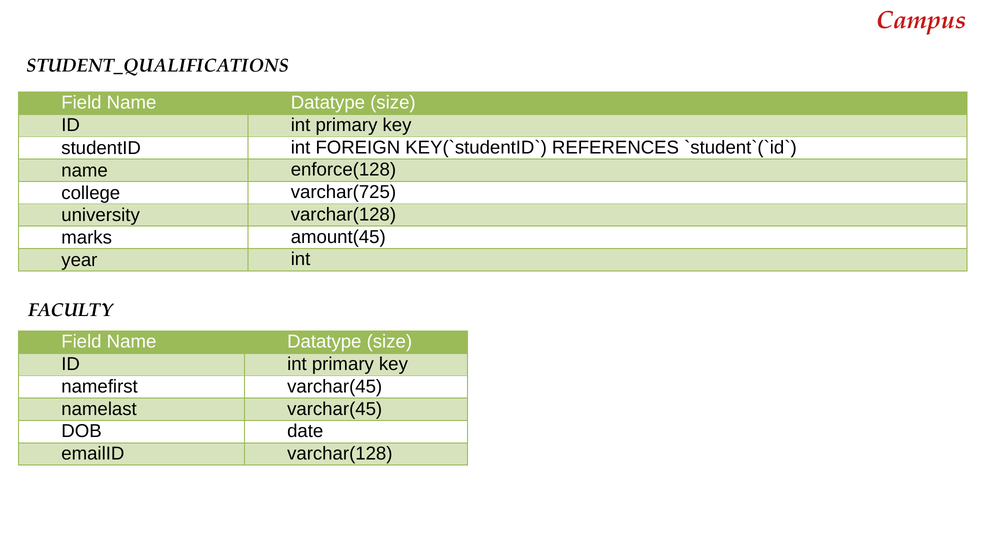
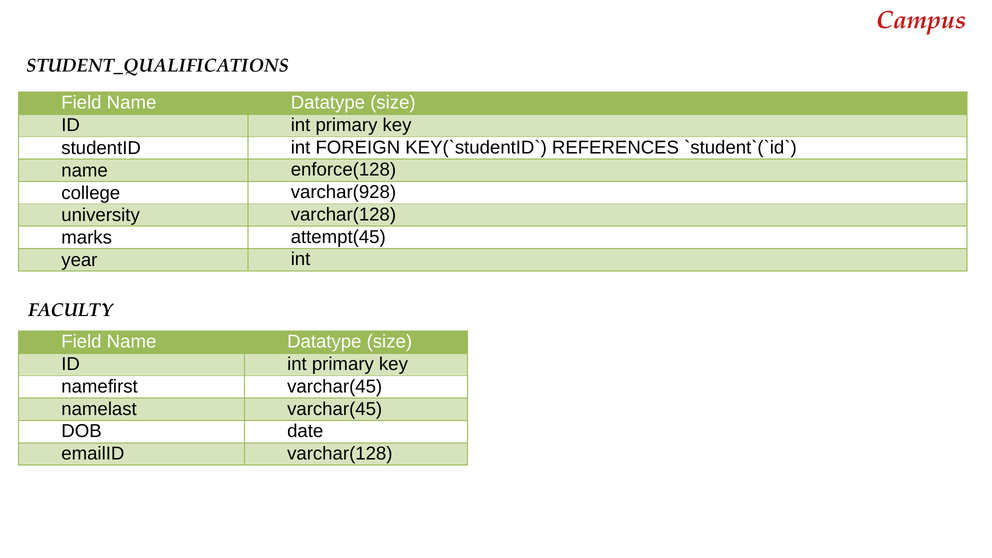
varchar(725: varchar(725 -> varchar(928
amount(45: amount(45 -> attempt(45
